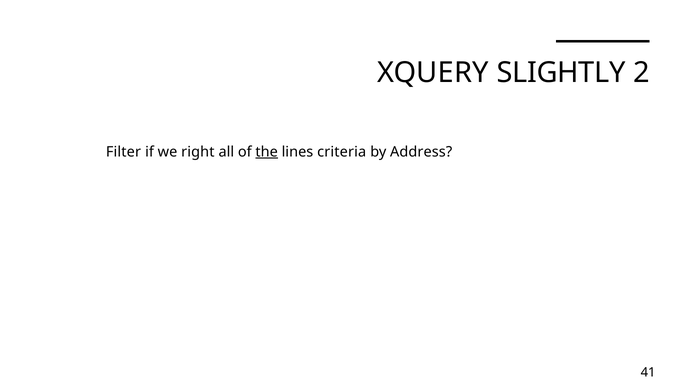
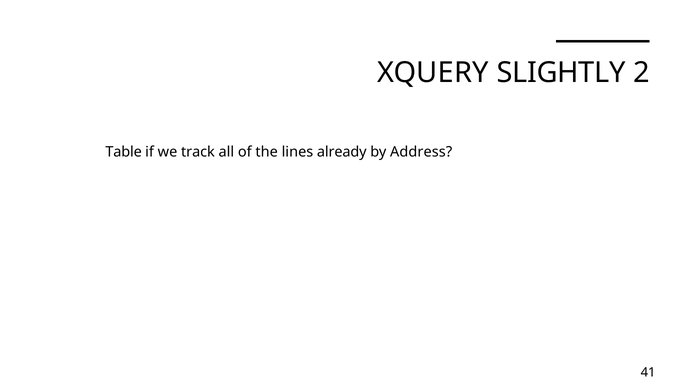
Filter: Filter -> Table
right: right -> track
the underline: present -> none
criteria: criteria -> already
